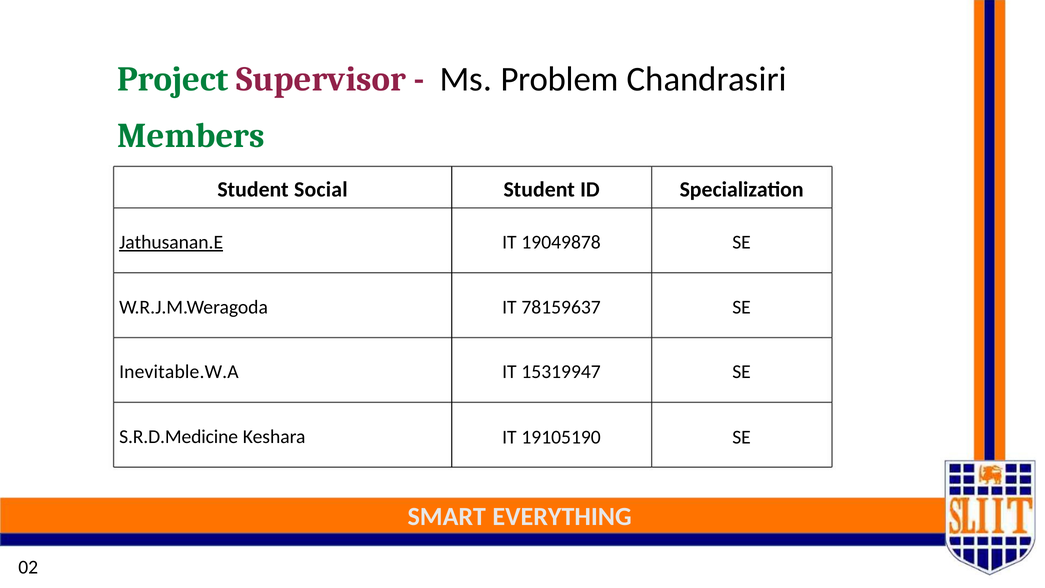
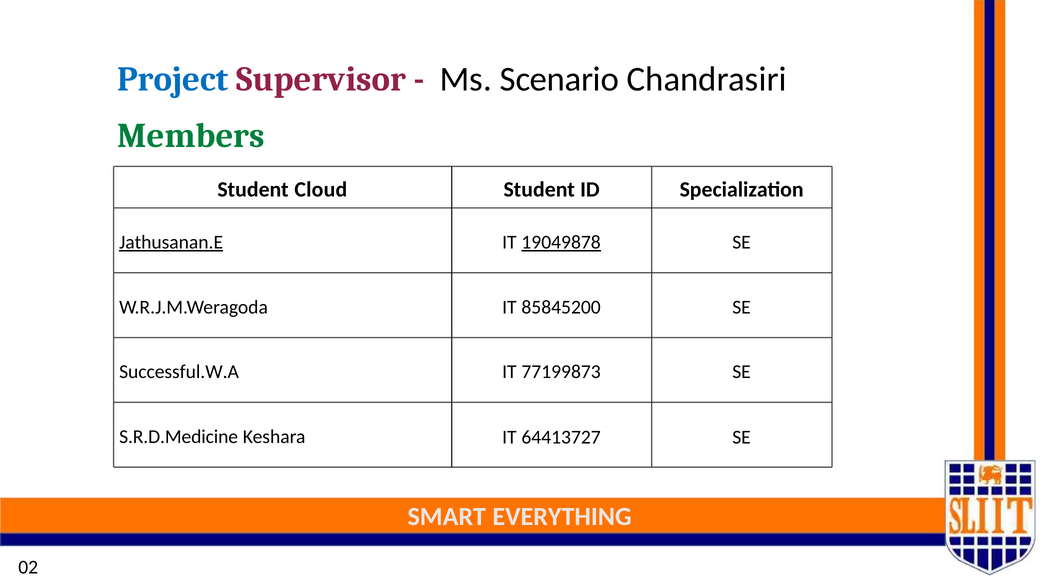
Project colour: green -> blue
Problem: Problem -> Scenario
Social: Social -> Cloud
19049878 underline: none -> present
78159637: 78159637 -> 85845200
Inevitable.W.A: Inevitable.W.A -> Successful.W.A
15319947: 15319947 -> 77199873
19105190: 19105190 -> 64413727
